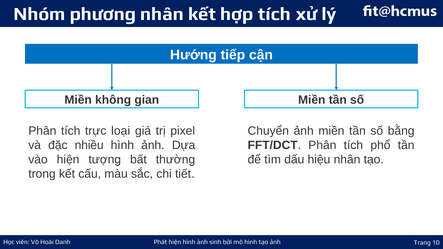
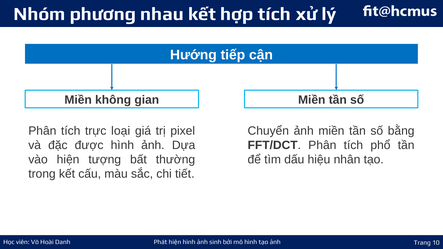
phương nhân: nhân -> nhau
nhiều: nhiều -> được
